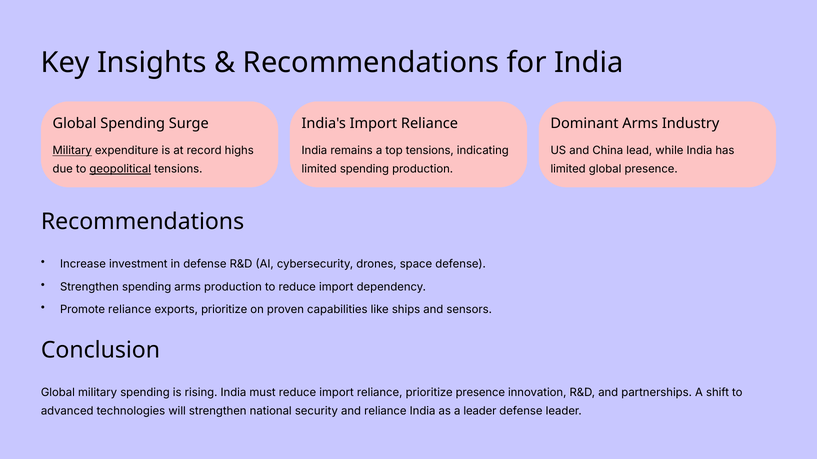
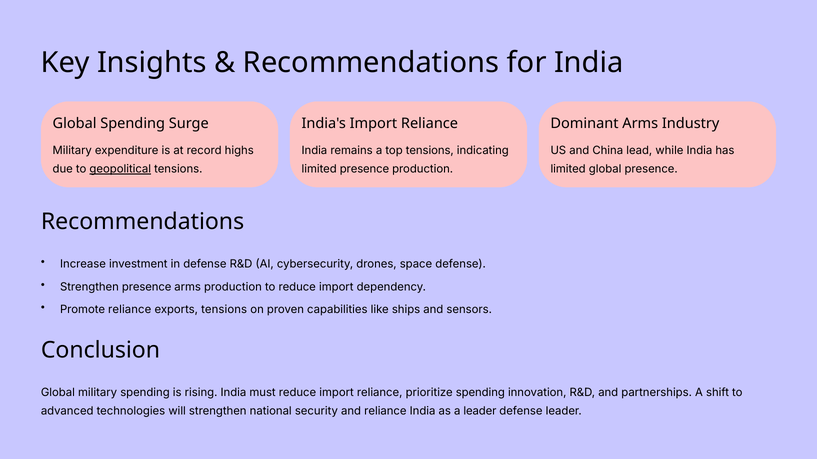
Military at (72, 151) underline: present -> none
limited spending: spending -> presence
Strengthen spending: spending -> presence
exports prioritize: prioritize -> tensions
prioritize presence: presence -> spending
